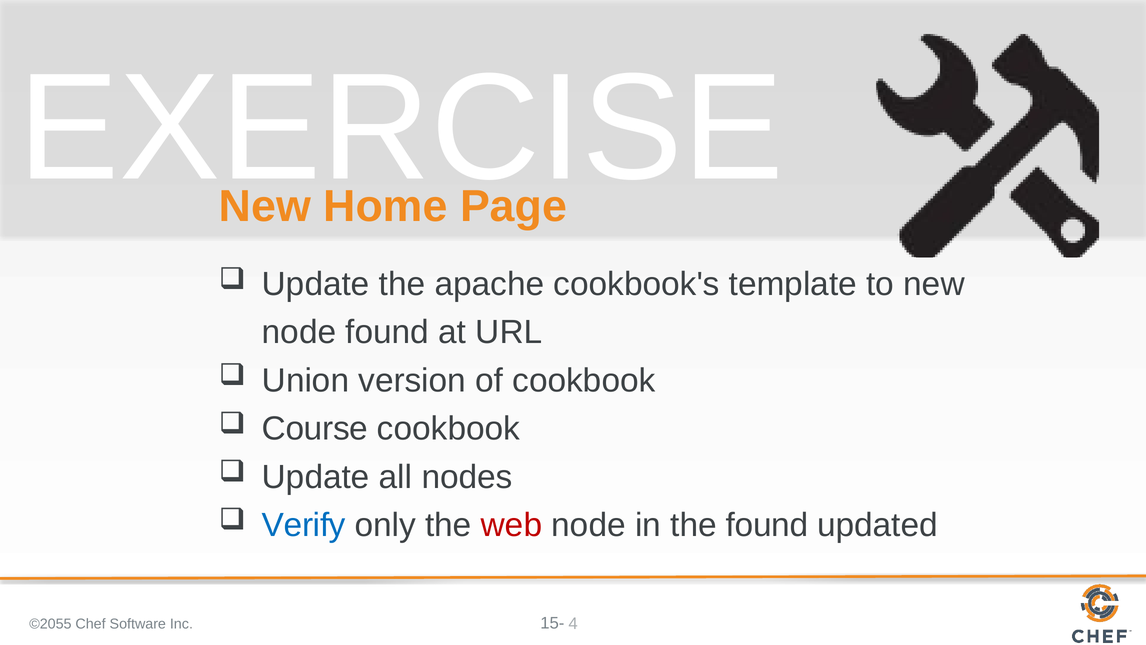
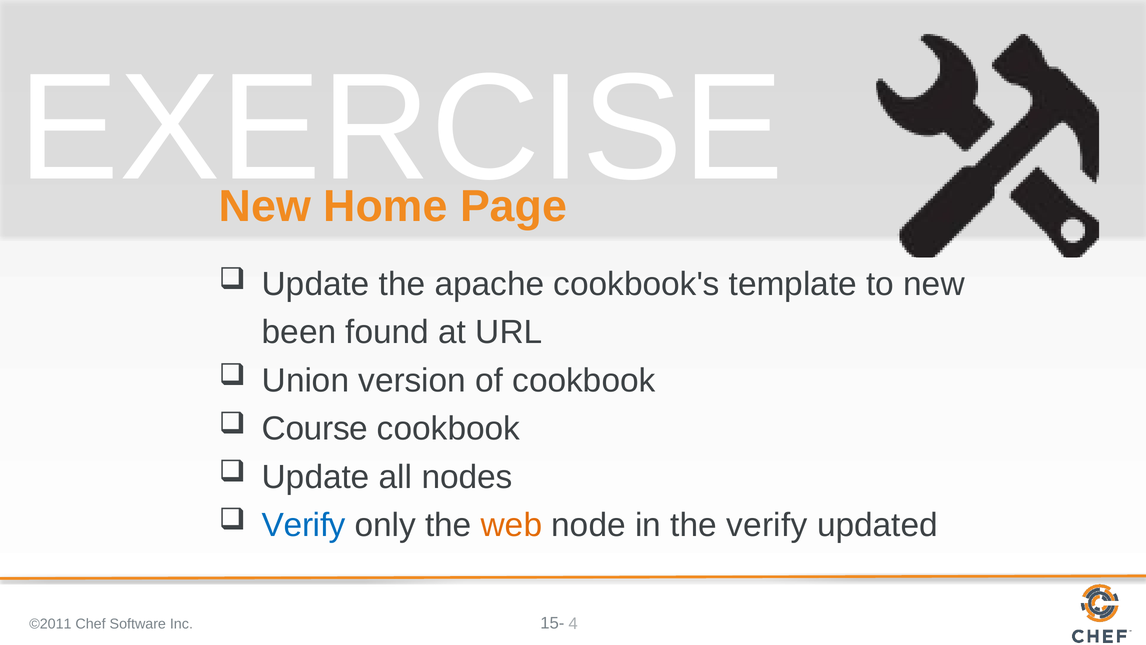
node at (299, 332): node -> been
web colour: red -> orange
the found: found -> verify
©2055: ©2055 -> ©2011
